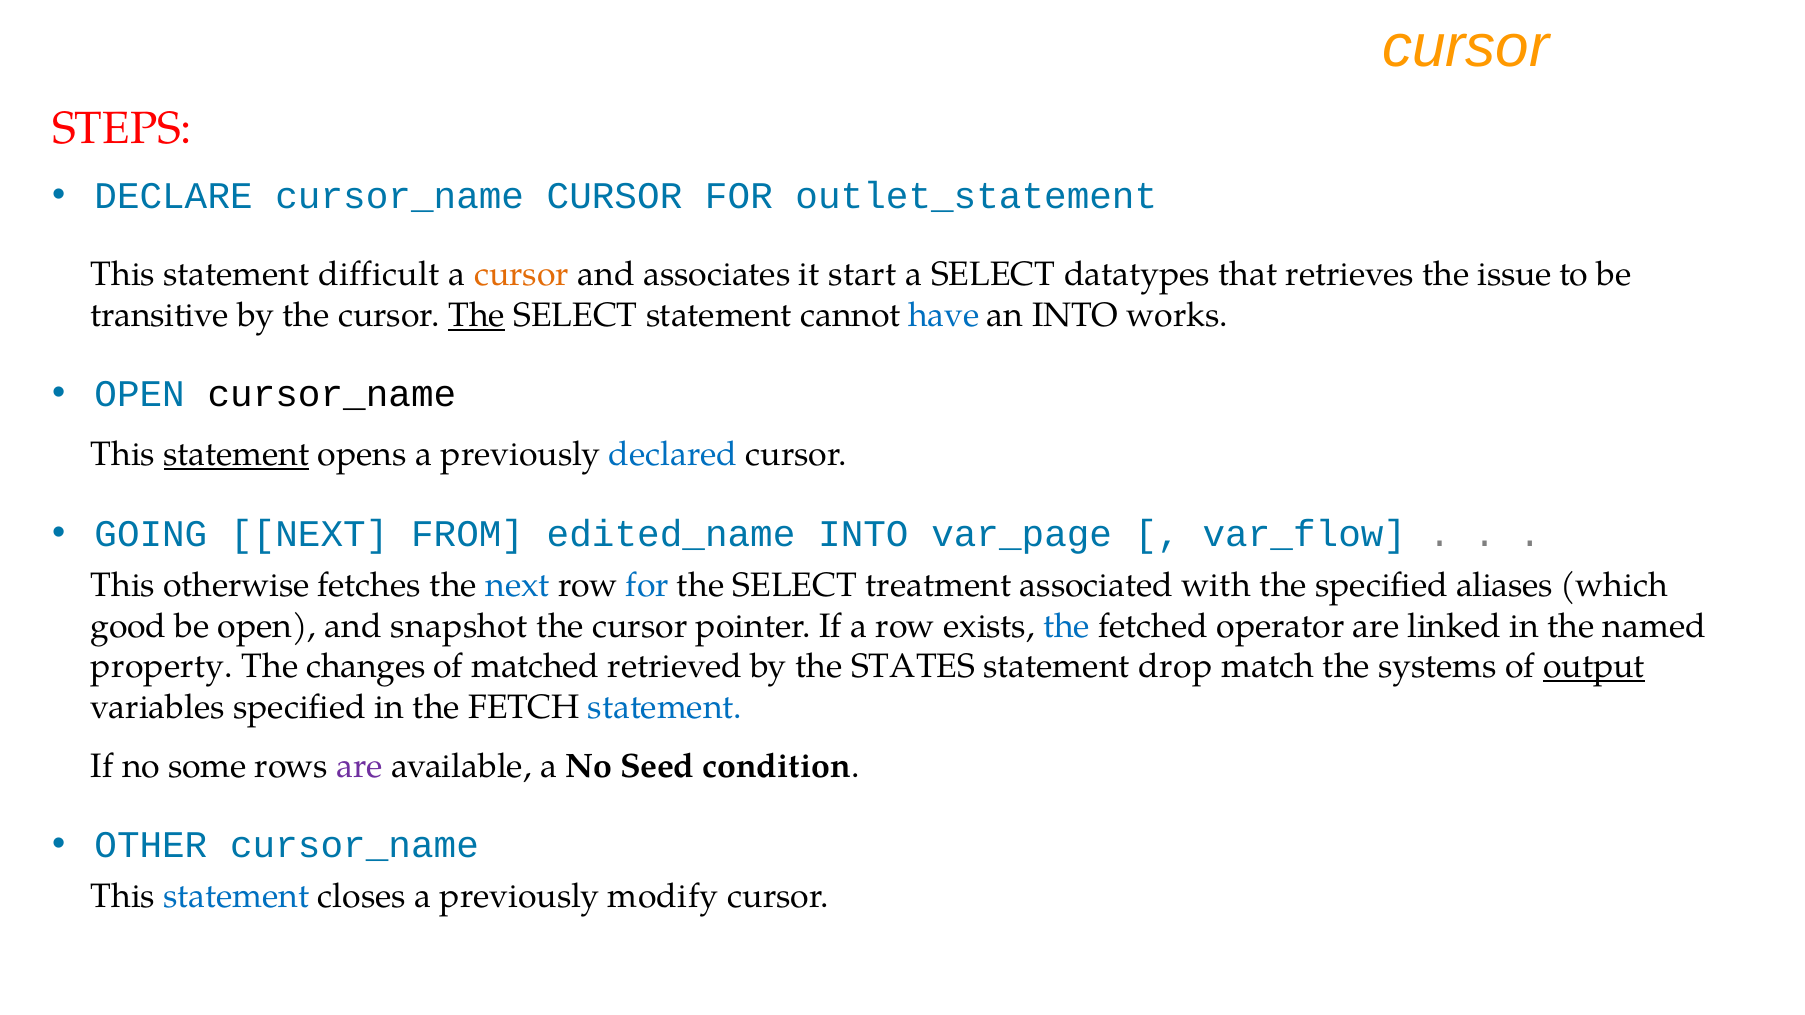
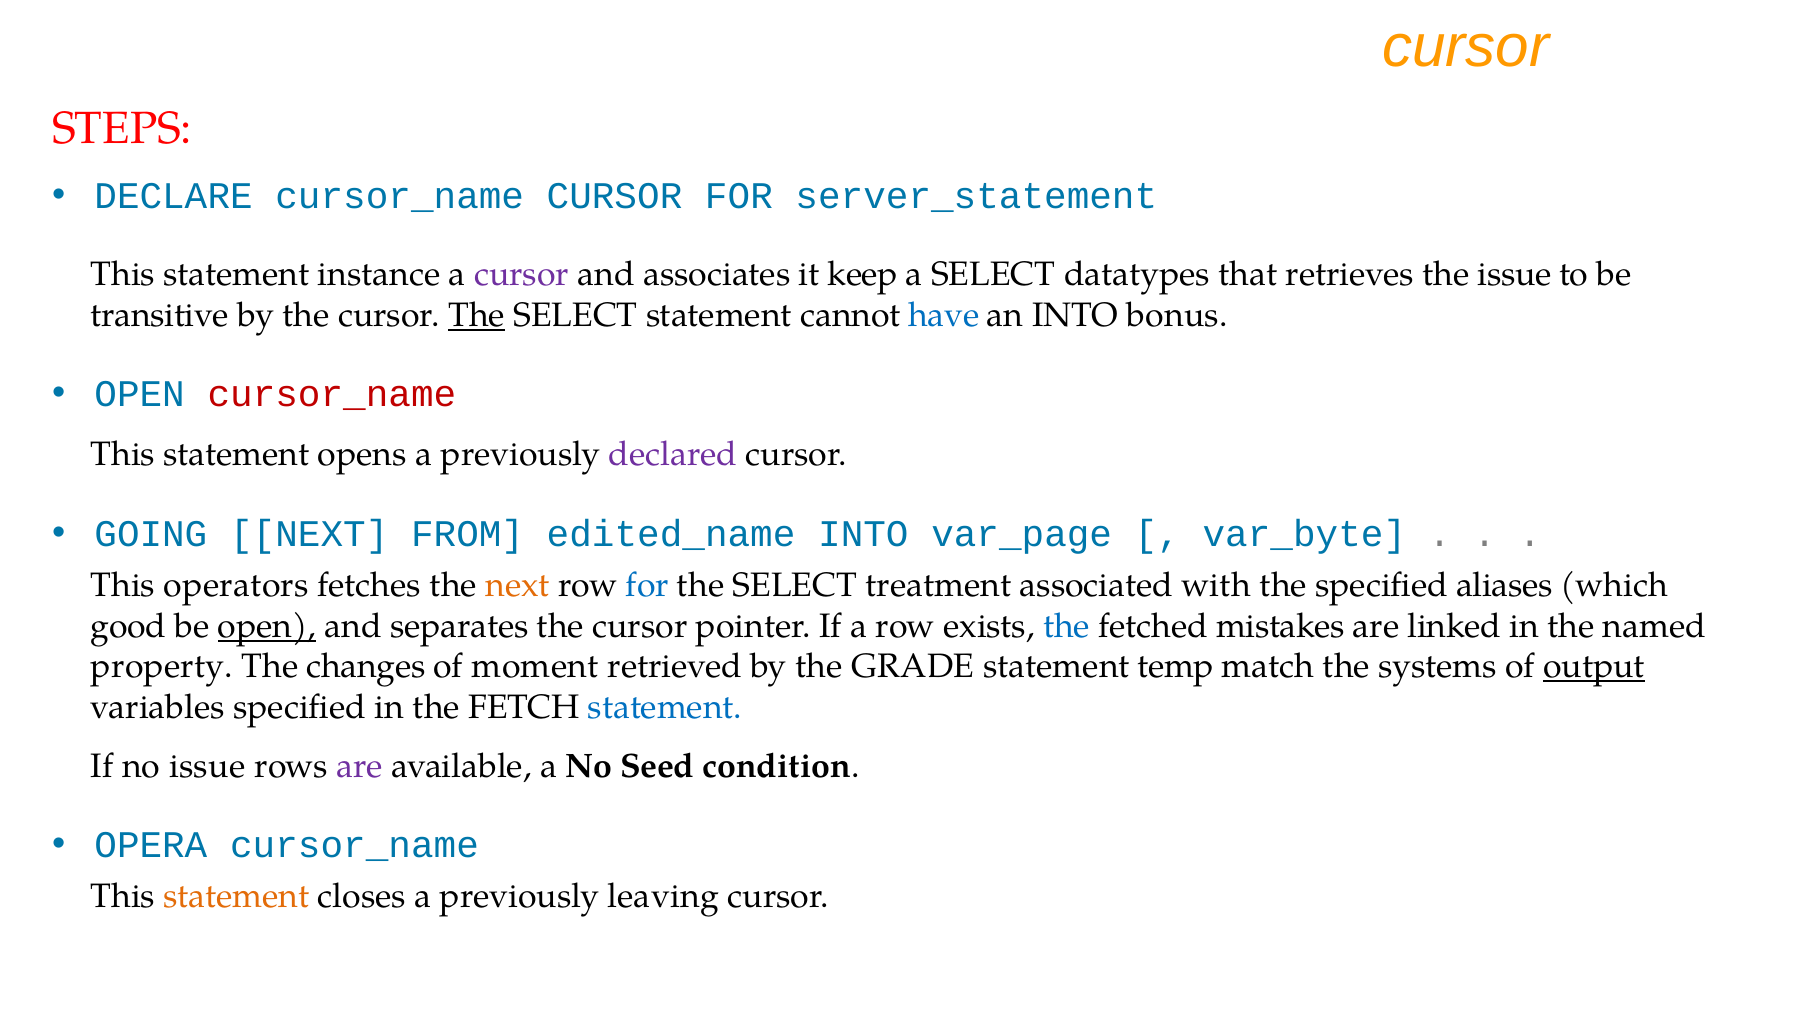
outlet_statement: outlet_statement -> server_statement
difficult: difficult -> instance
cursor at (522, 275) colour: orange -> purple
start: start -> keep
works: works -> bonus
cursor_name at (332, 394) colour: black -> red
statement at (237, 455) underline: present -> none
declared colour: blue -> purple
var_flow: var_flow -> var_byte
otherwise: otherwise -> operators
next at (518, 586) colour: blue -> orange
open at (267, 626) underline: none -> present
snapshot: snapshot -> separates
operator: operator -> mistakes
matched: matched -> moment
STATES: STATES -> GRADE
drop: drop -> temp
no some: some -> issue
OTHER: OTHER -> OPERA
statement at (237, 897) colour: blue -> orange
modify: modify -> leaving
